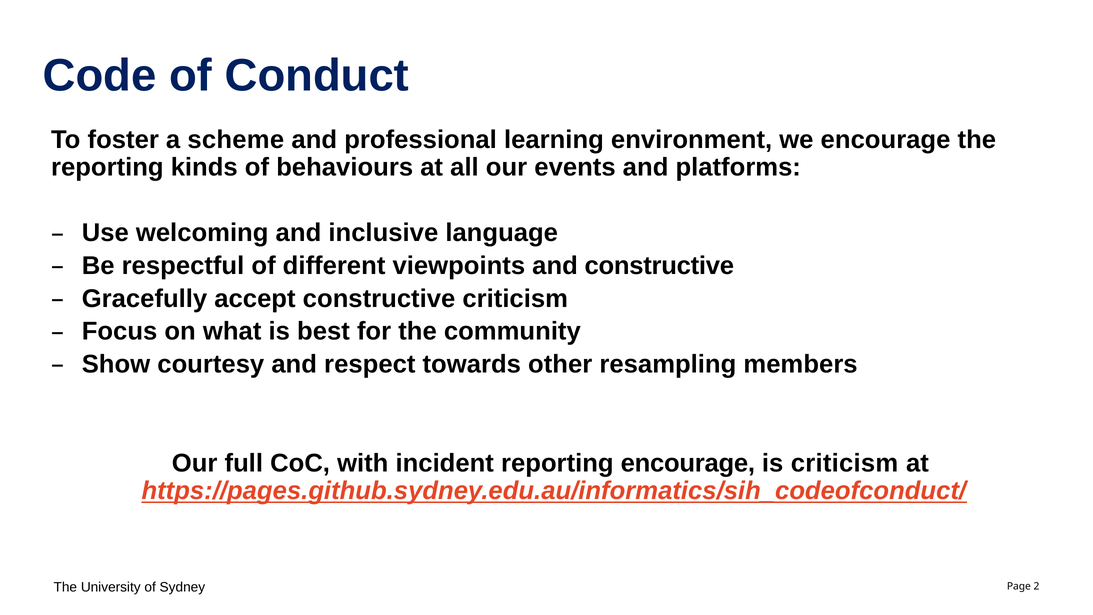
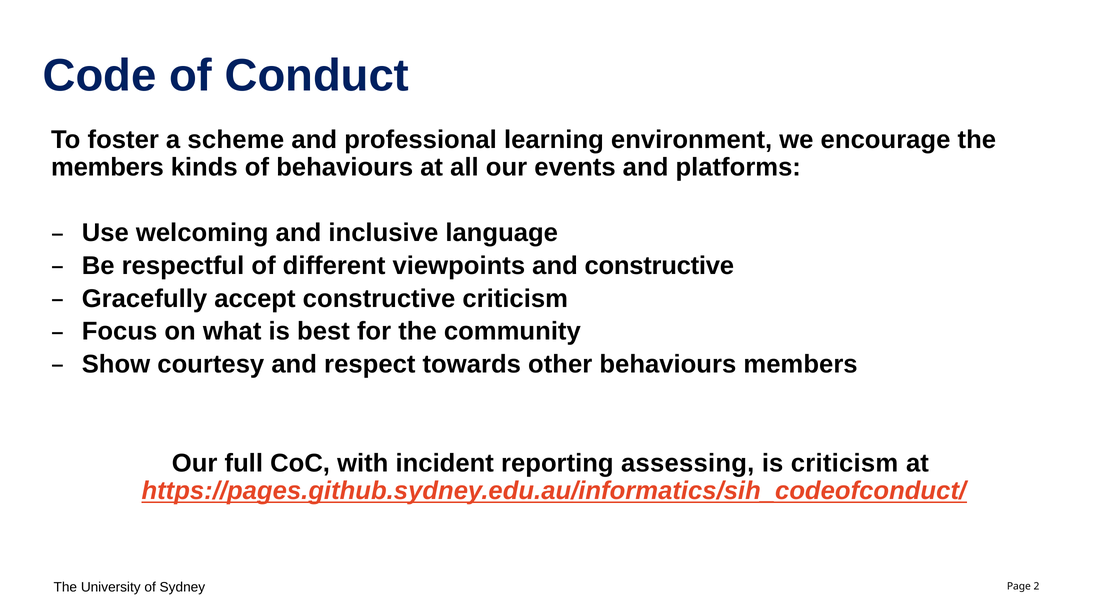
reporting at (107, 167): reporting -> members
other resampling: resampling -> behaviours
reporting encourage: encourage -> assessing
